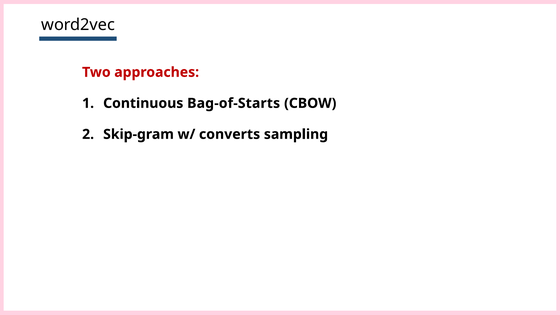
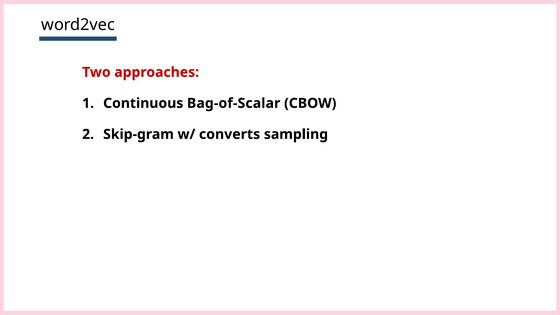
Bag-of-Starts: Bag-of-Starts -> Bag-of-Scalar
